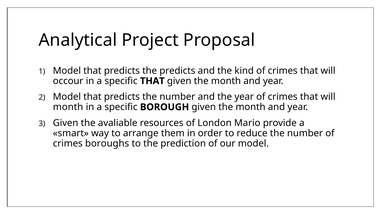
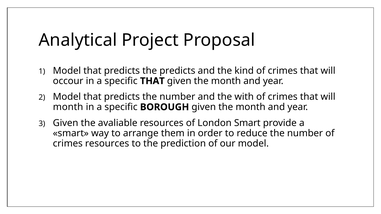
the year: year -> with
London Mario: Mario -> Smart
crimes boroughs: boroughs -> resources
